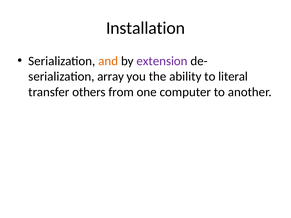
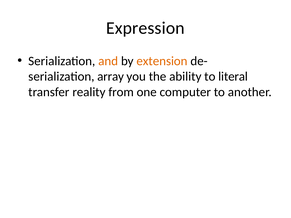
Installation: Installation -> Expression
extension colour: purple -> orange
others: others -> reality
